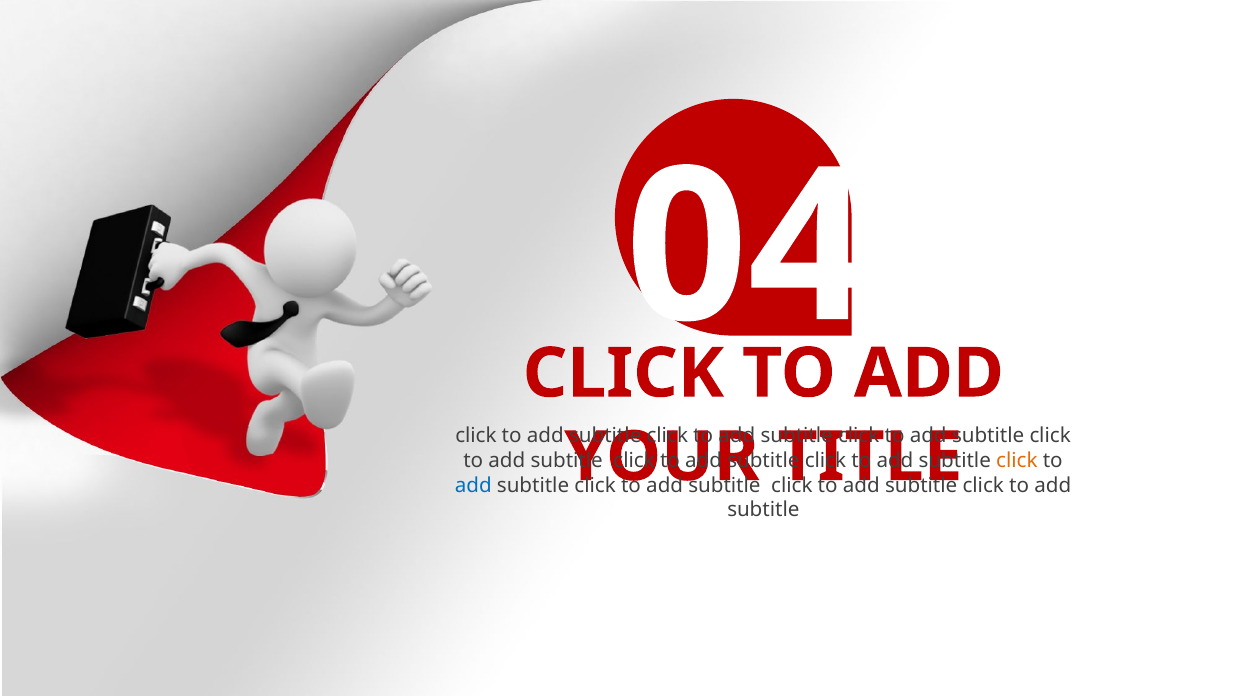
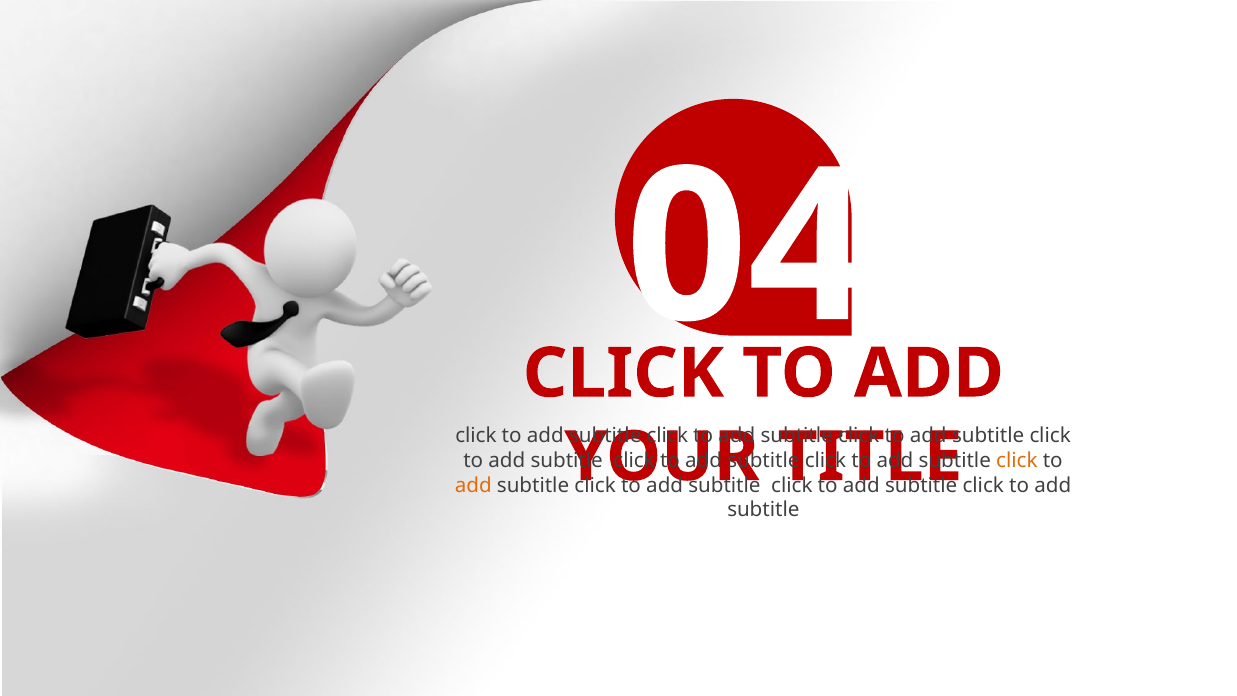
add at (473, 485) colour: blue -> orange
